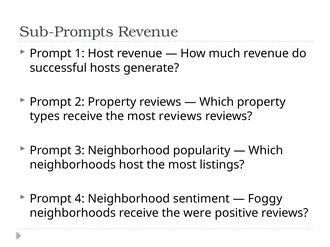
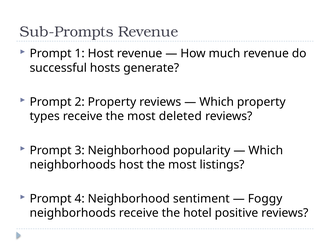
most reviews: reviews -> deleted
were: were -> hotel
